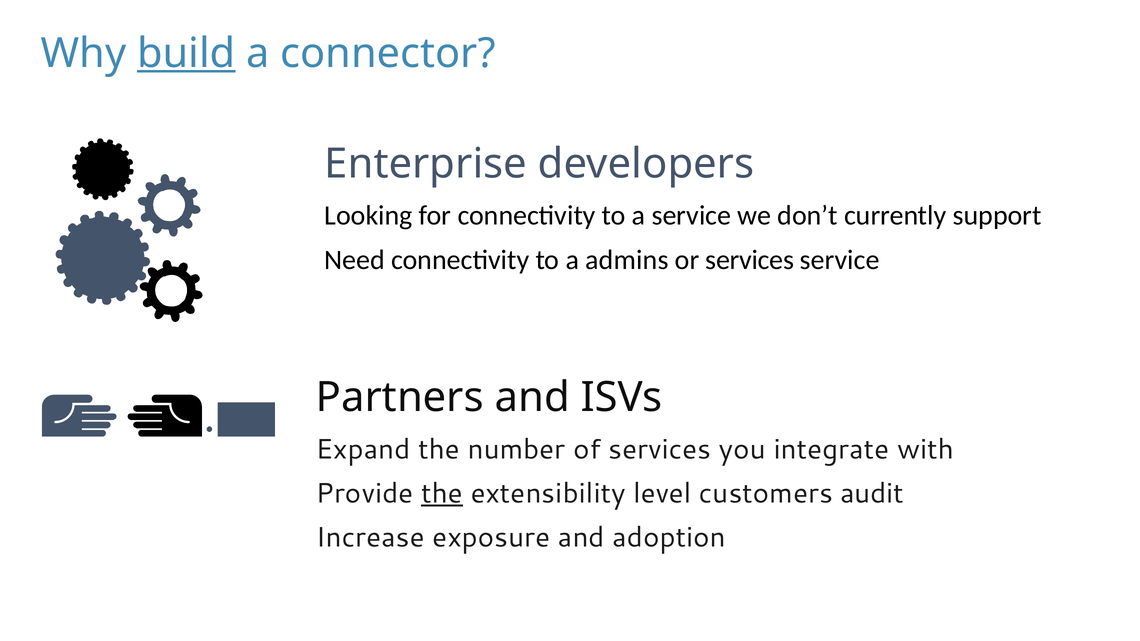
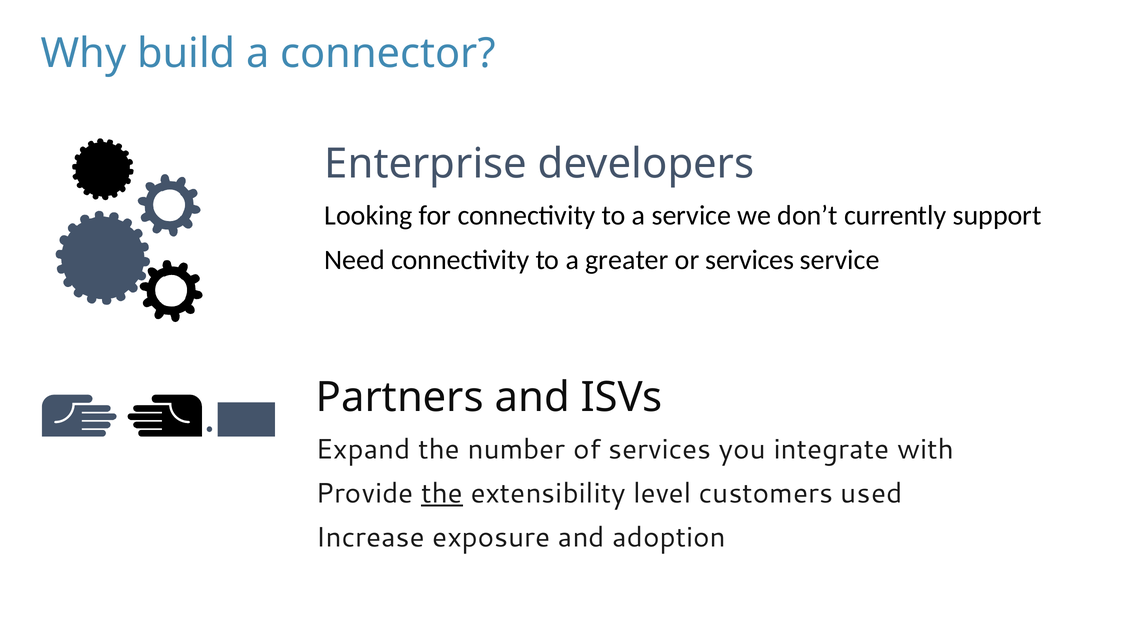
build underline: present -> none
admins: admins -> greater
audit: audit -> used
